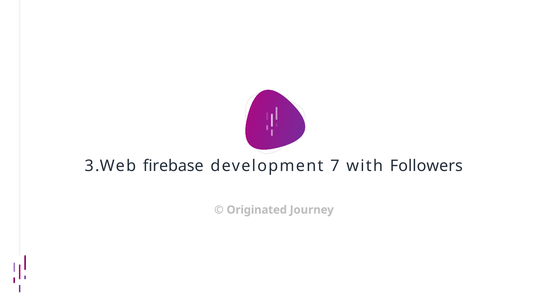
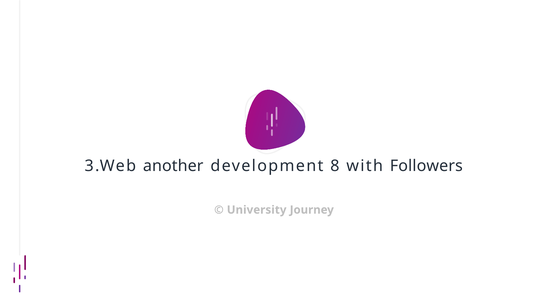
firebase: firebase -> another
7: 7 -> 8
Originated: Originated -> University
